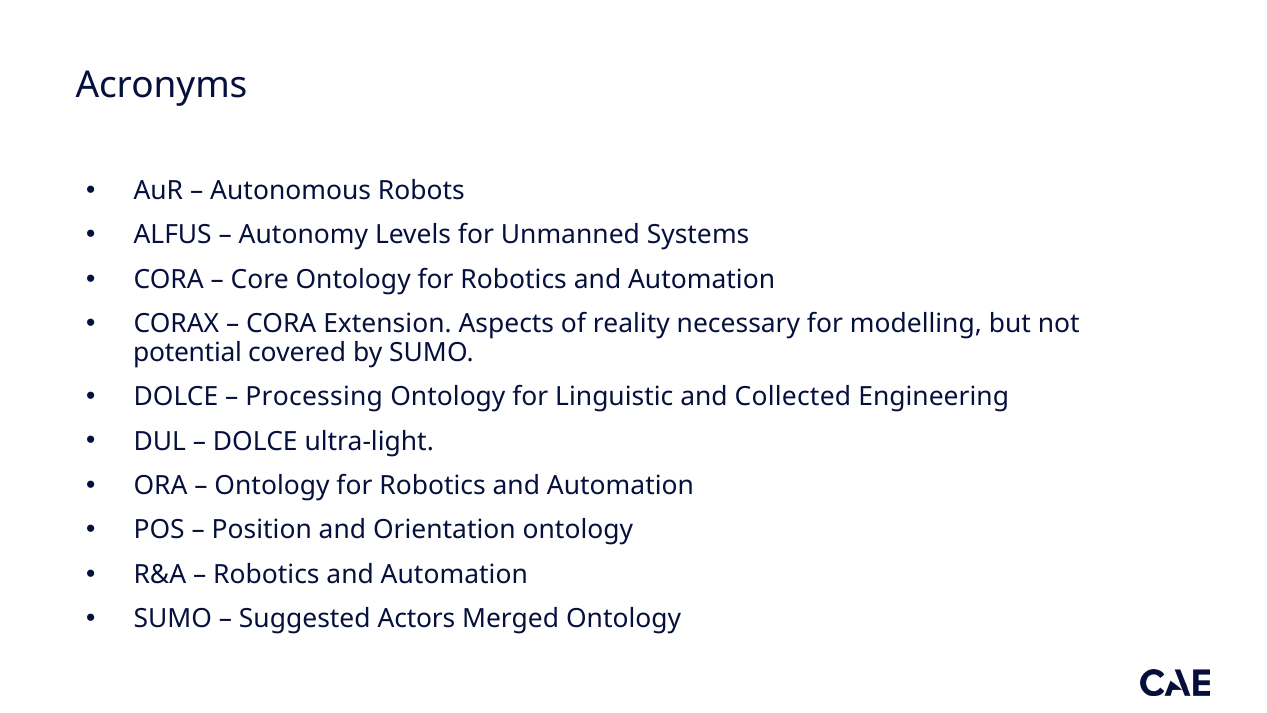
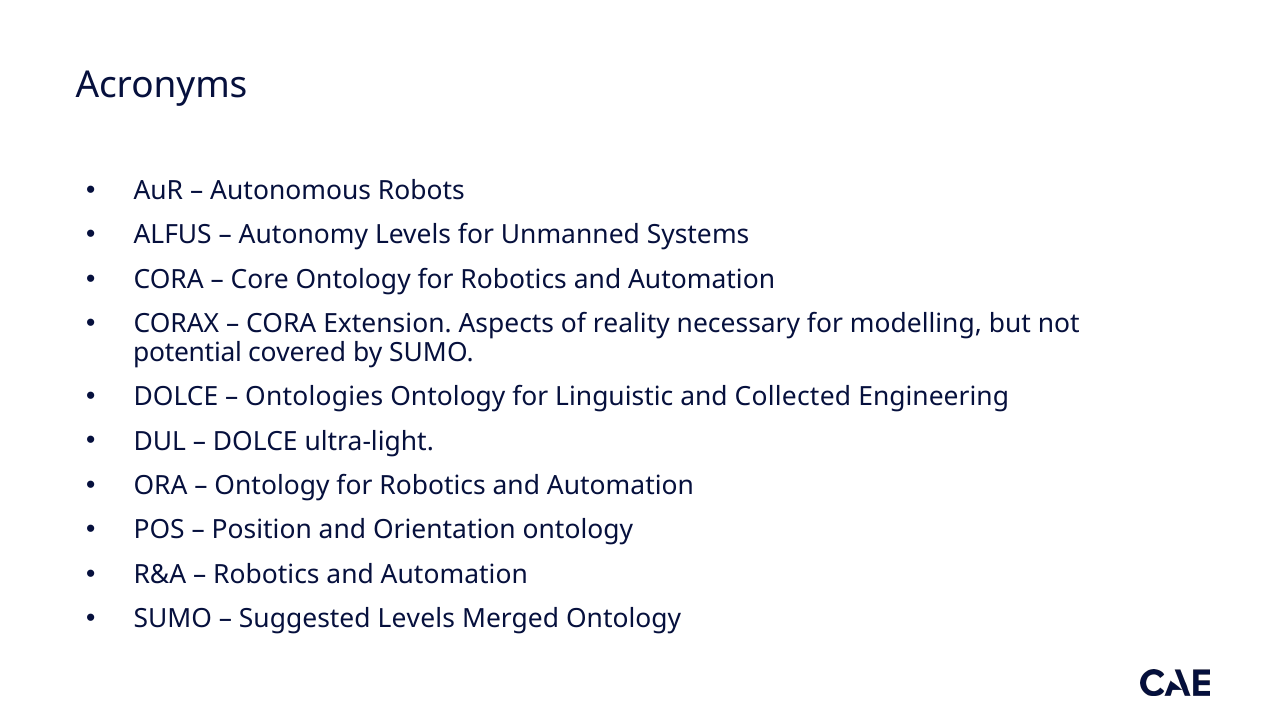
Processing: Processing -> Ontologies
Suggested Actors: Actors -> Levels
